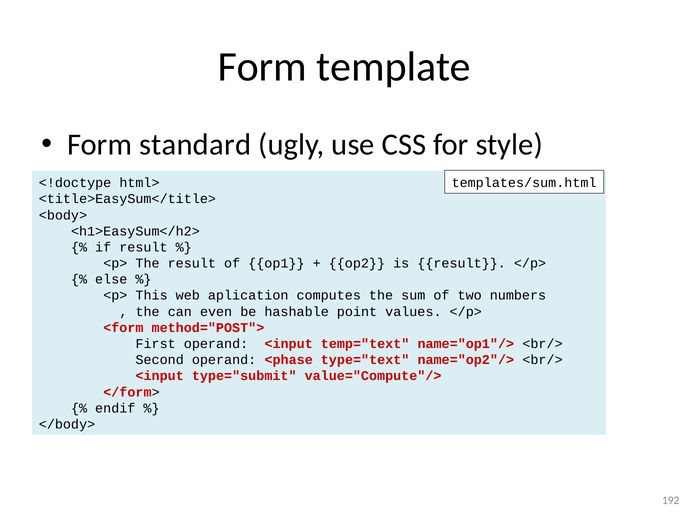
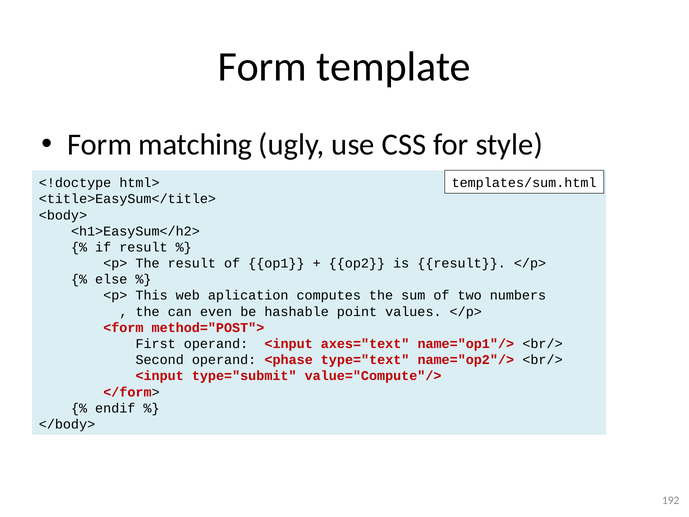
standard: standard -> matching
temp="text: temp="text -> axes="text
